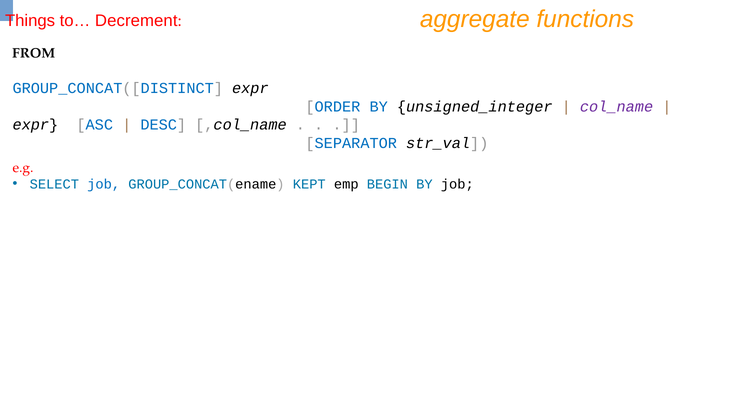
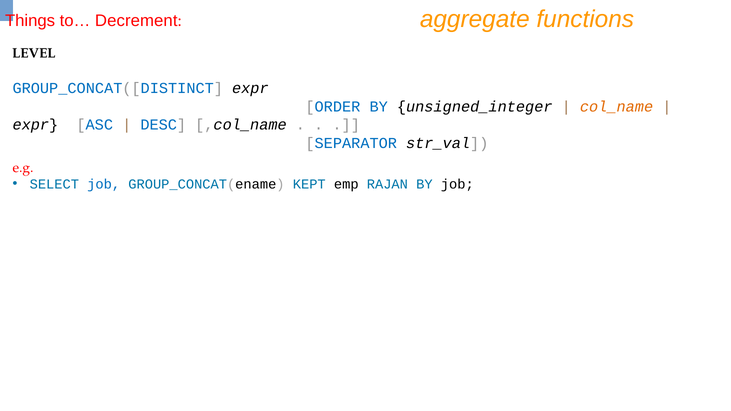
FROM: FROM -> LEVEL
col_name colour: purple -> orange
BEGIN: BEGIN -> RAJAN
